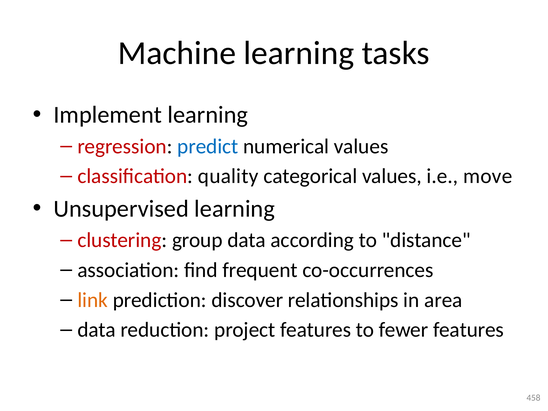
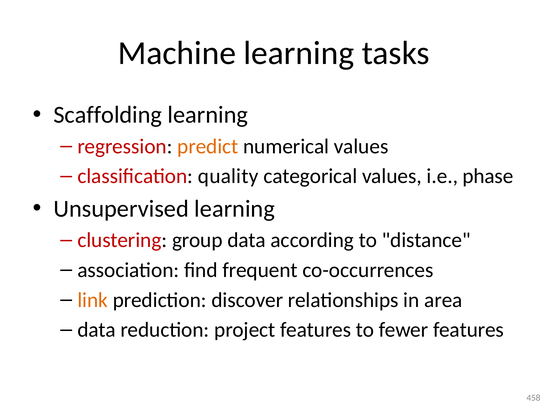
Implement: Implement -> Scaffolding
predict colour: blue -> orange
move: move -> phase
